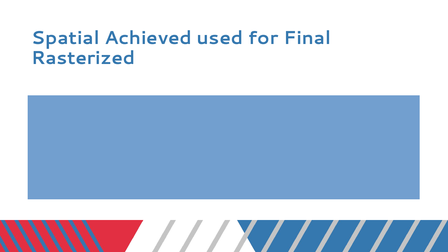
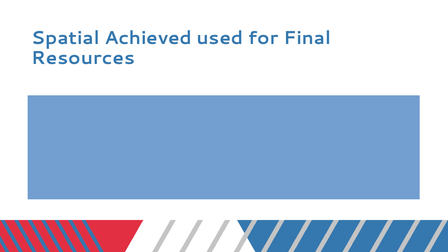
Rasterized: Rasterized -> Resources
